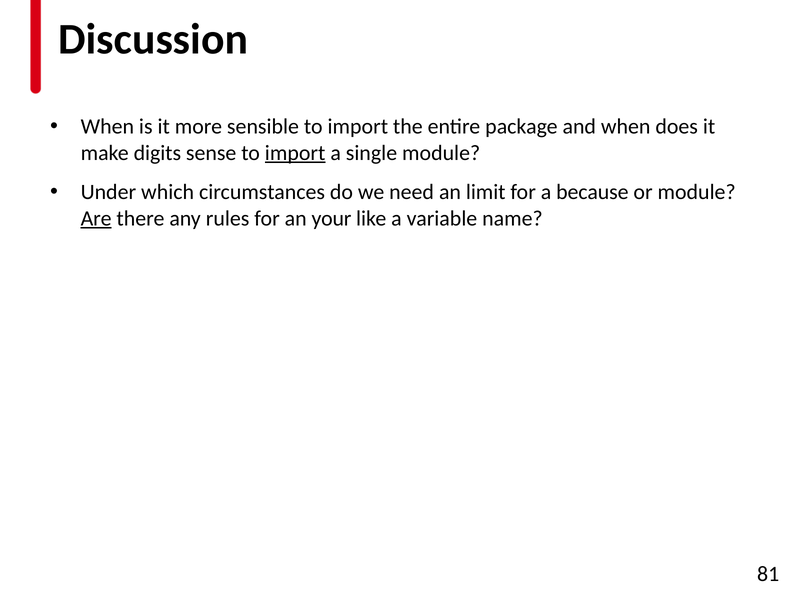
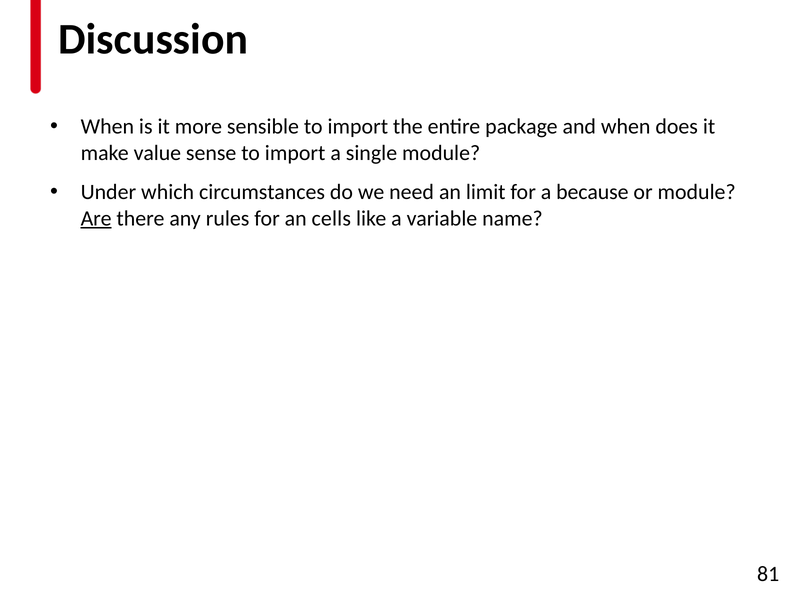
digits: digits -> value
import at (295, 153) underline: present -> none
your: your -> cells
